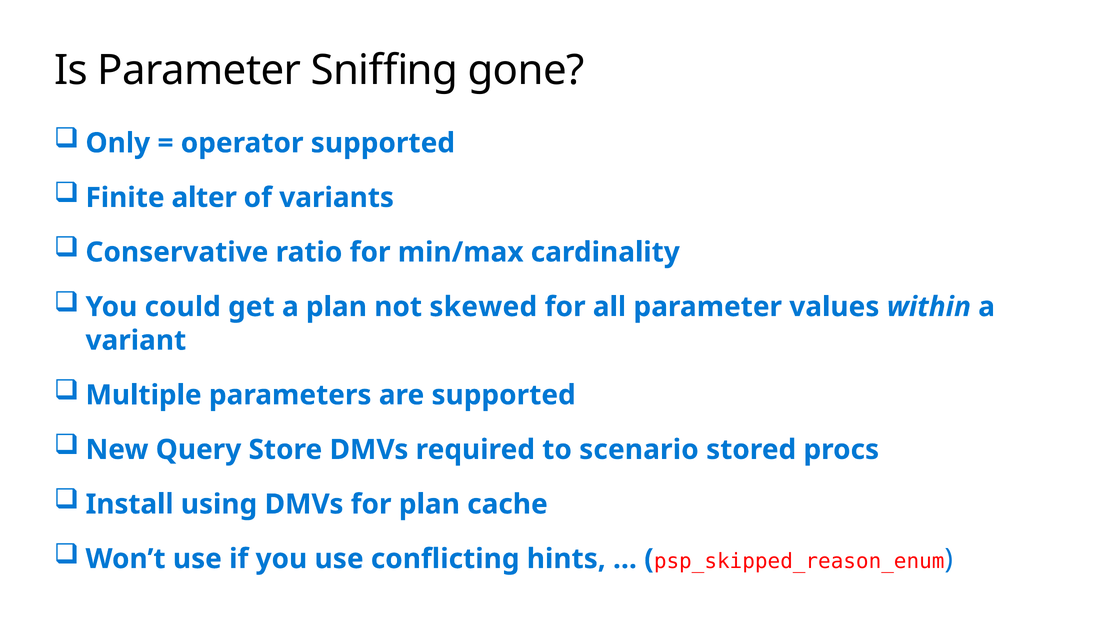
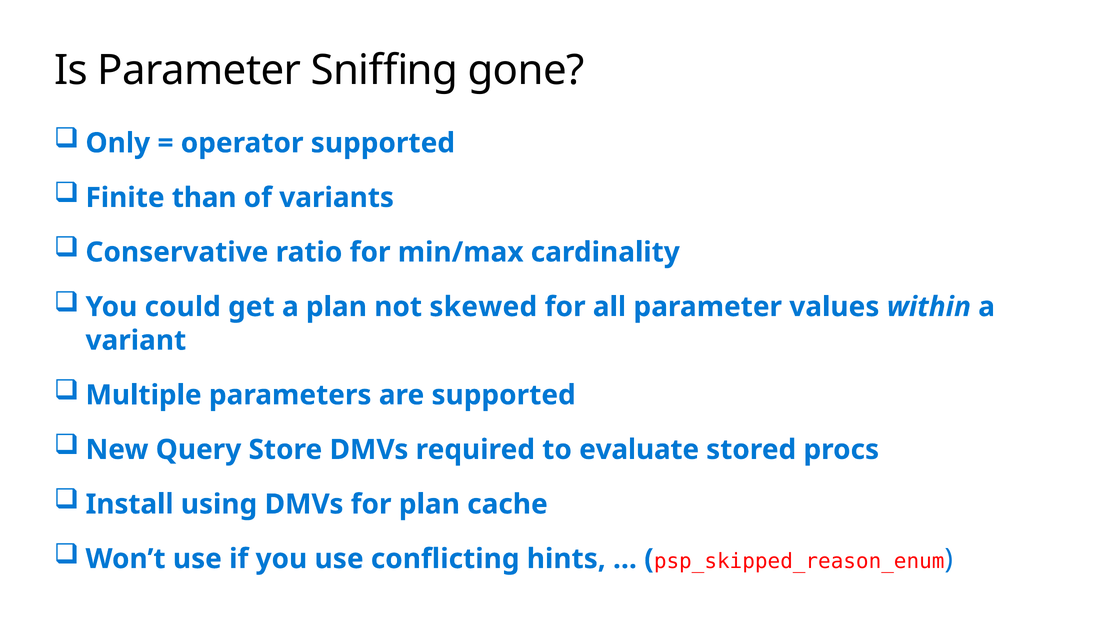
alter: alter -> than
scenario: scenario -> evaluate
